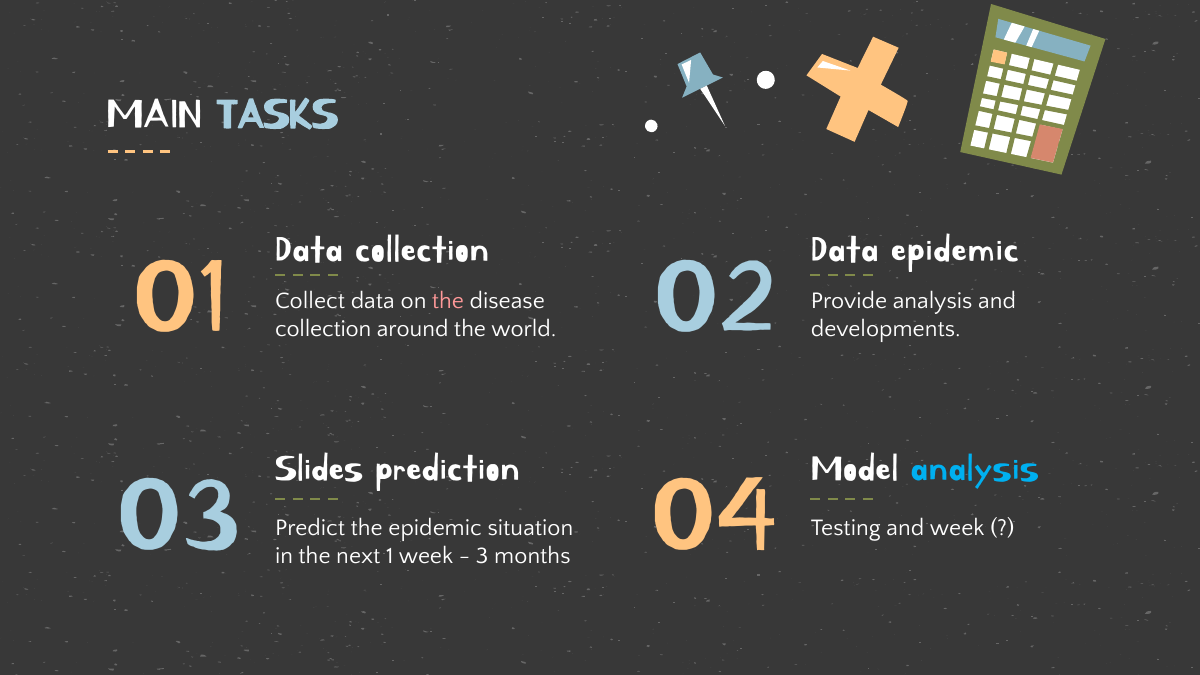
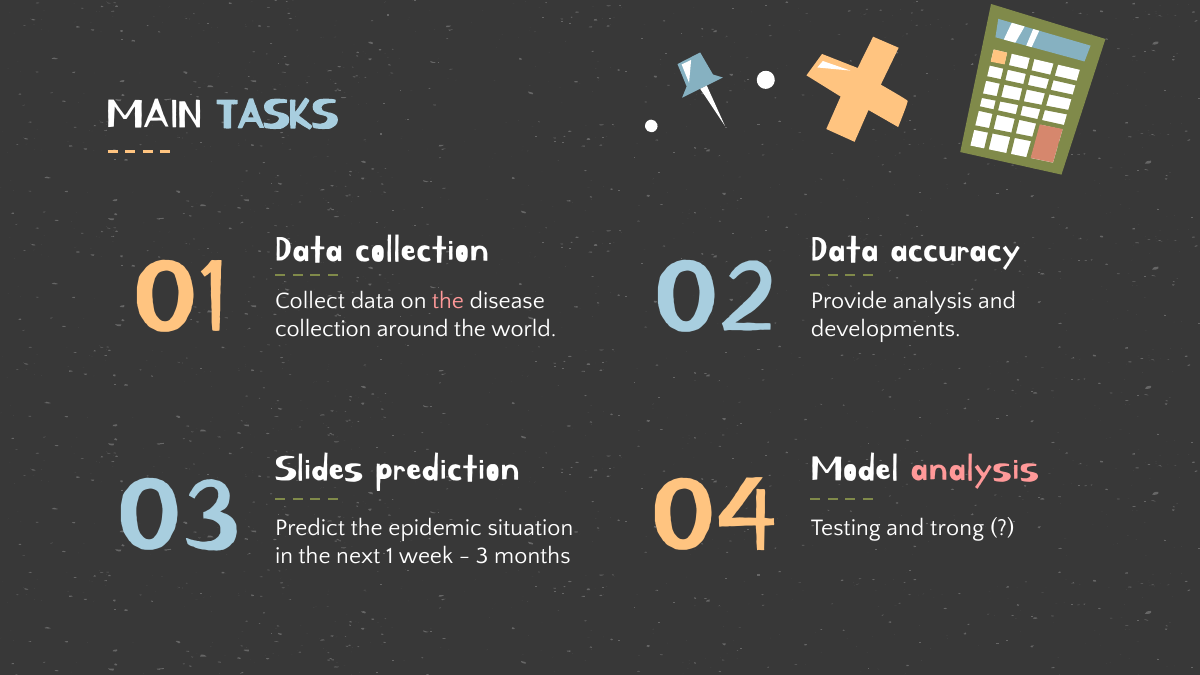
Data epidemic: epidemic -> accuracy
analysis at (975, 466) colour: light blue -> pink
and week: week -> trong
